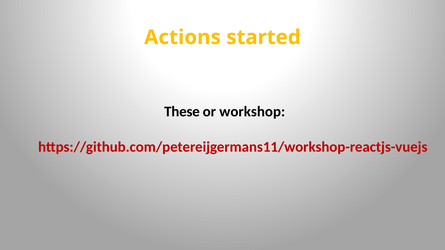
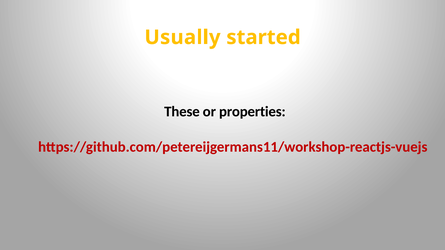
Actions: Actions -> Usually
workshop: workshop -> properties
